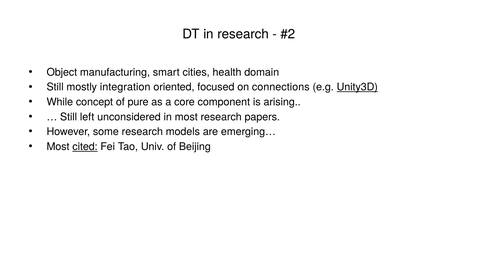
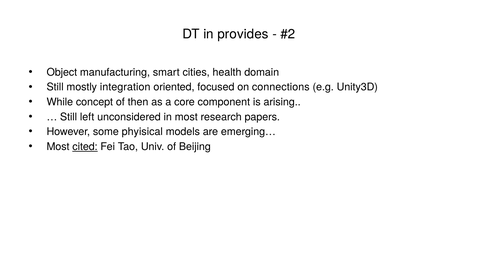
in research: research -> provides
Unity3D underline: present -> none
pure: pure -> then
some research: research -> phyisical
